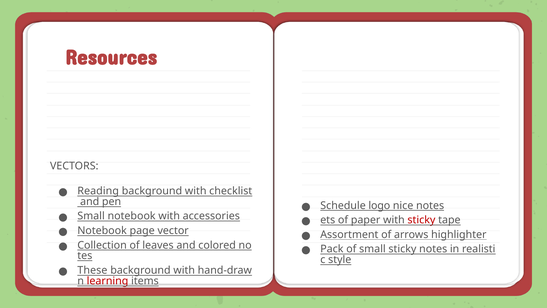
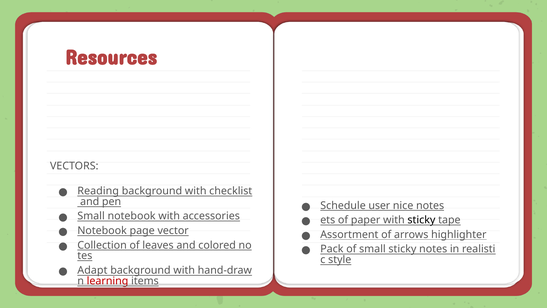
logo: logo -> user
sticky at (421, 220) colour: red -> black
These: These -> Adapt
